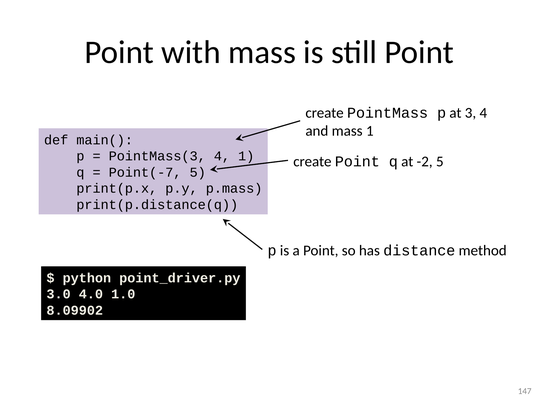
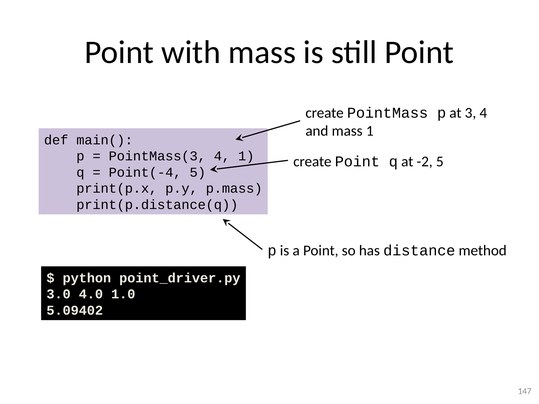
Point(-7: Point(-7 -> Point(-4
8.09902: 8.09902 -> 5.09402
